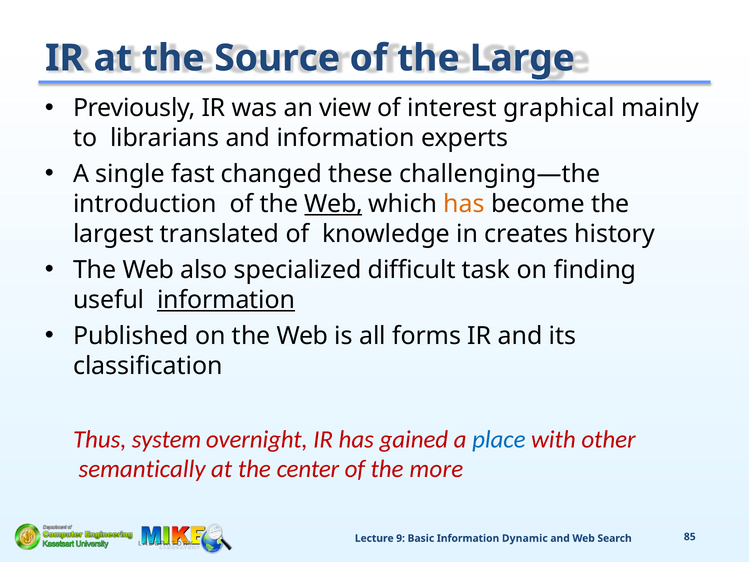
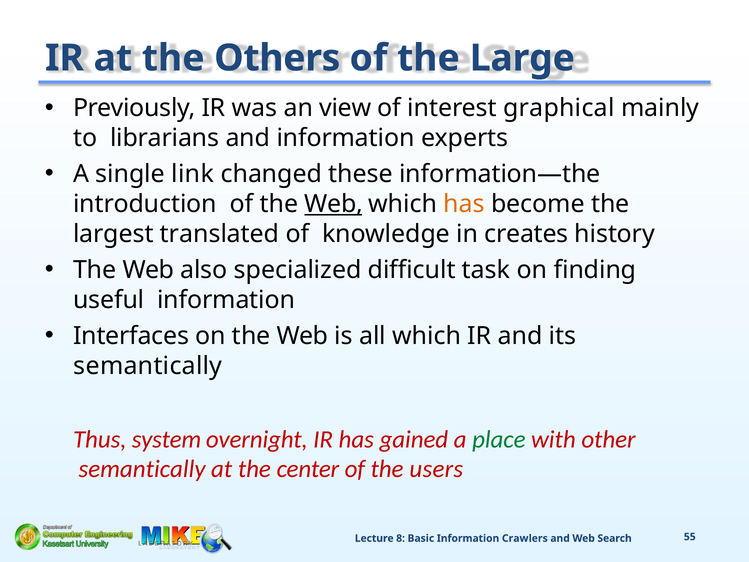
Source: Source -> Others
fast: fast -> link
challenging—the: challenging—the -> information—the
information at (226, 300) underline: present -> none
Published: Published -> Interfaces
all forms: forms -> which
classification at (148, 366): classification -> semantically
place colour: blue -> green
more: more -> users
9: 9 -> 8
Dynamic: Dynamic -> Crawlers
85: 85 -> 55
